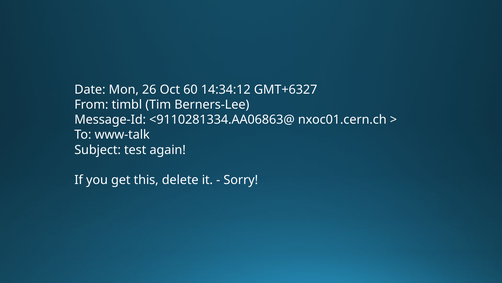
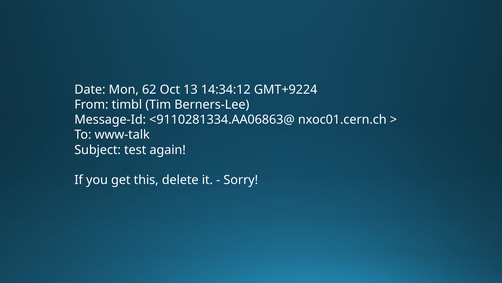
26: 26 -> 62
60: 60 -> 13
GMT+6327: GMT+6327 -> GMT+9224
